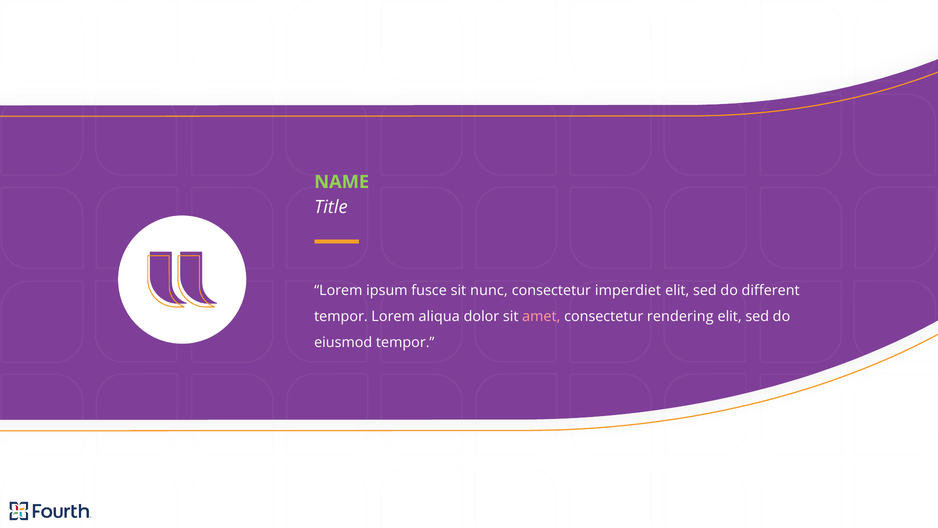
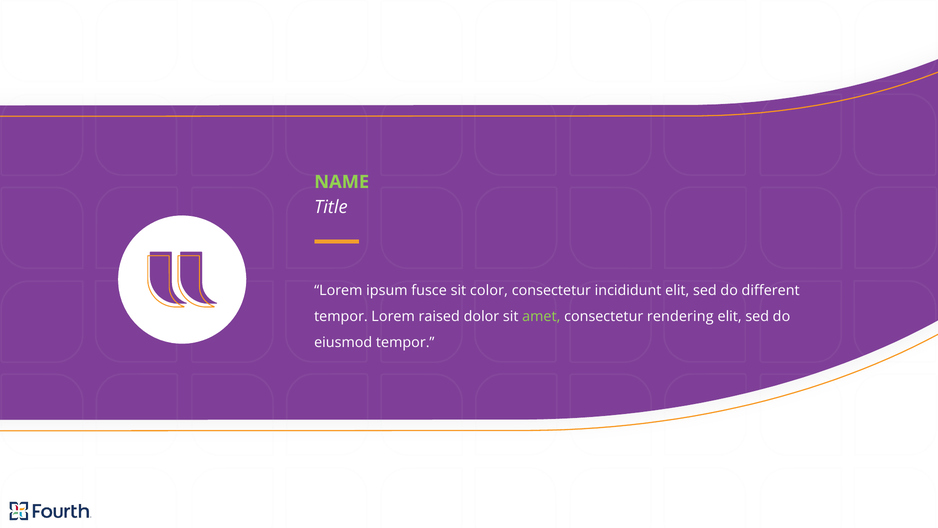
nunc: nunc -> color
imperdiet: imperdiet -> incididunt
aliqua: aliqua -> raised
amet colour: pink -> light green
